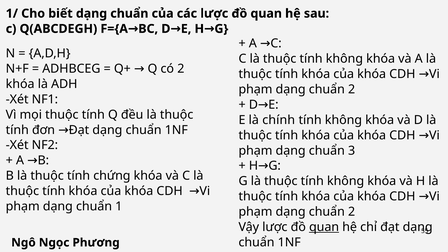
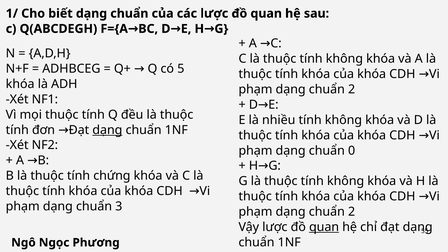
có 2: 2 -> 5
chính: chính -> nhiều
dạng at (107, 130) underline: none -> present
3: 3 -> 0
1: 1 -> 3
